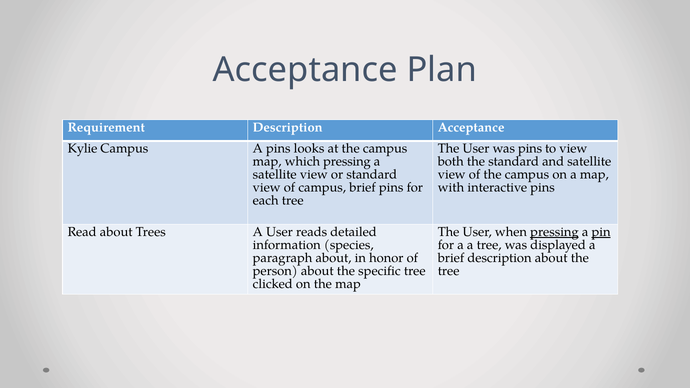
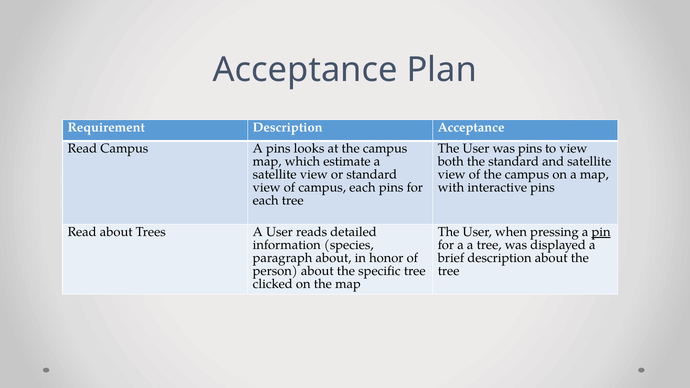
Kylie at (83, 149): Kylie -> Read
which pressing: pressing -> estimate
campus brief: brief -> each
pressing at (554, 232) underline: present -> none
